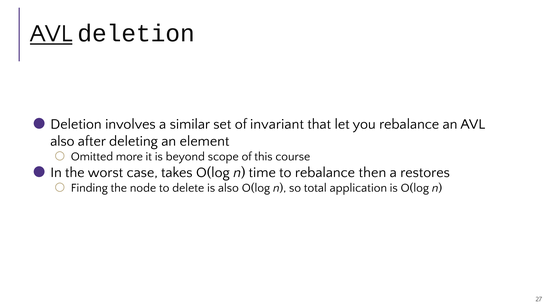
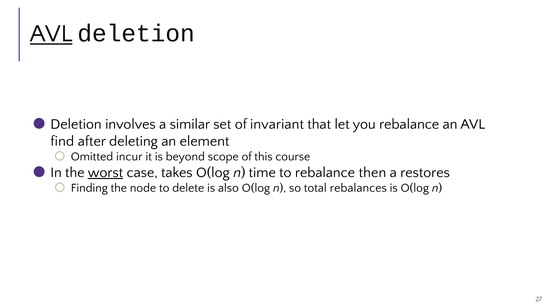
also at (62, 141): also -> find
more: more -> incur
worst underline: none -> present
application: application -> rebalances
